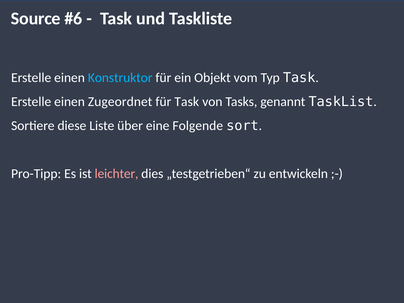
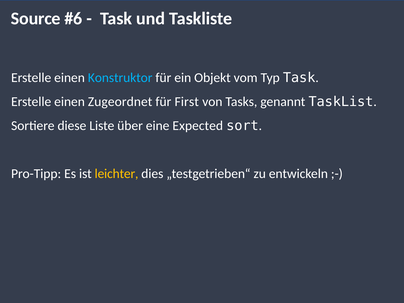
für Task: Task -> First
Folgende: Folgende -> Expected
leichter colour: pink -> yellow
